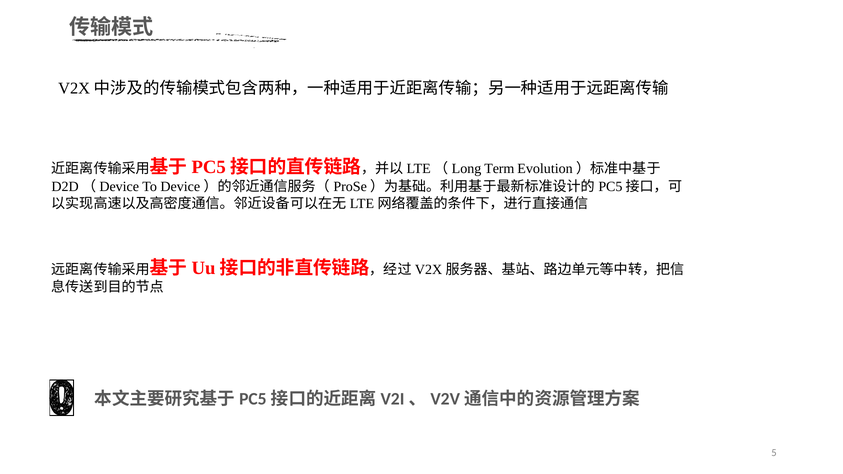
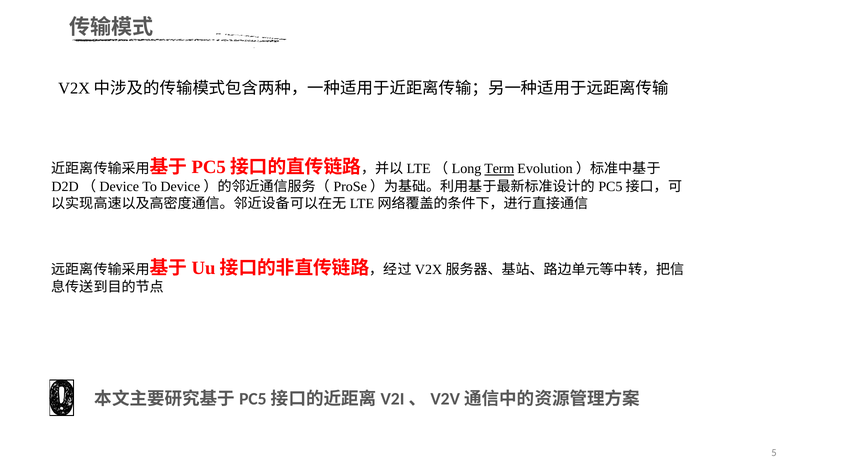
Term underline: none -> present
